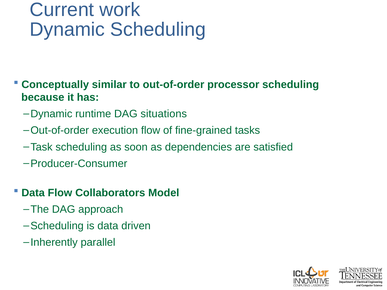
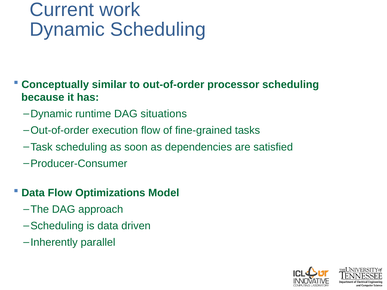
Collaborators: Collaborators -> Optimizations
